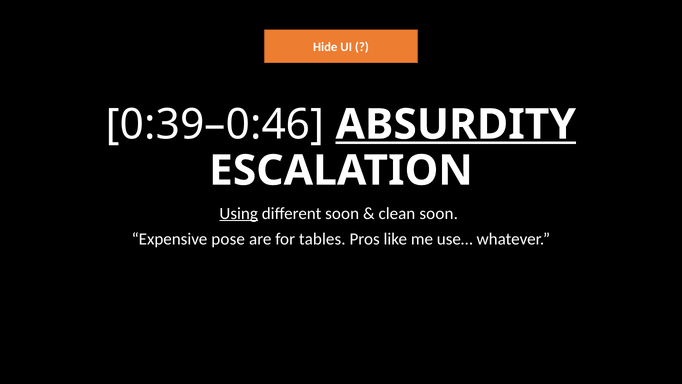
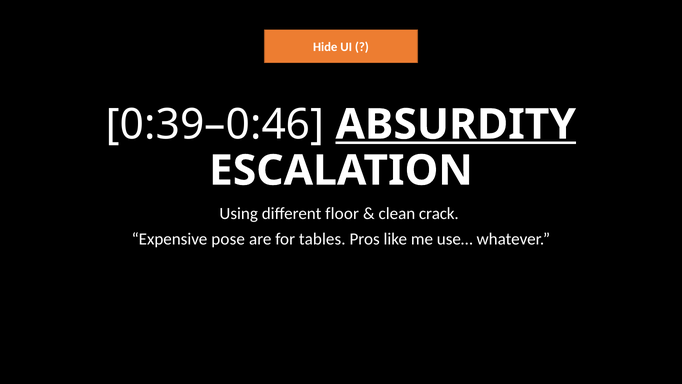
Using underline: present -> none
different soon: soon -> floor
clean soon: soon -> crack
